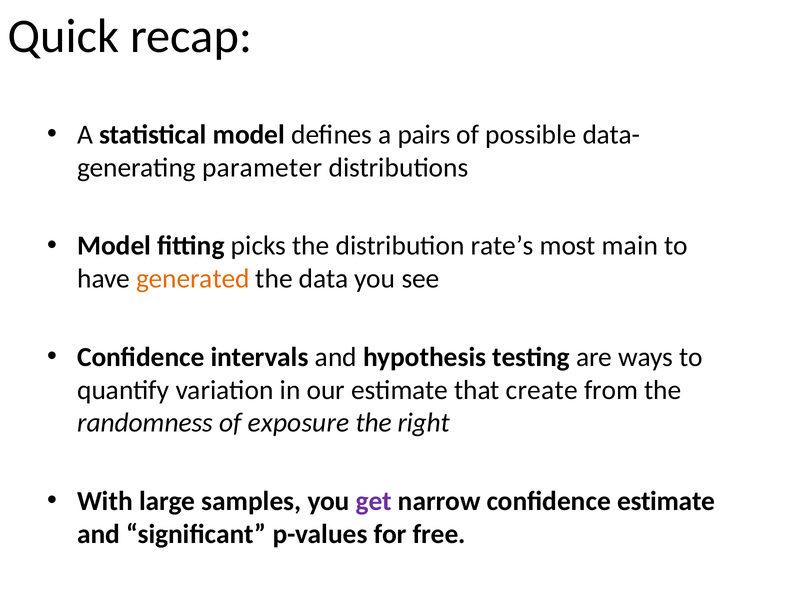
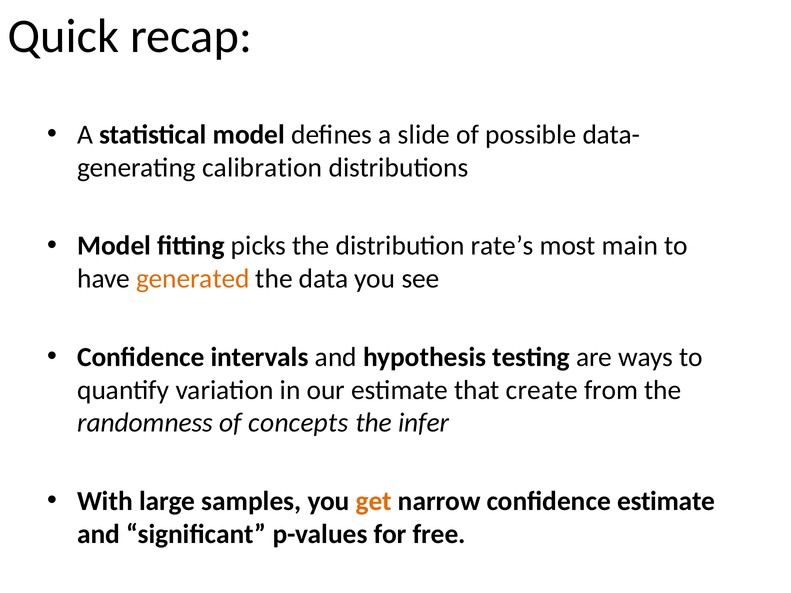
pairs: pairs -> slide
parameter: parameter -> calibration
exposure: exposure -> concepts
right: right -> infer
get colour: purple -> orange
